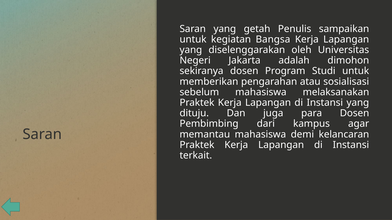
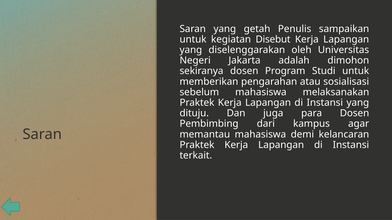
Bangsa: Bangsa -> Disebut
